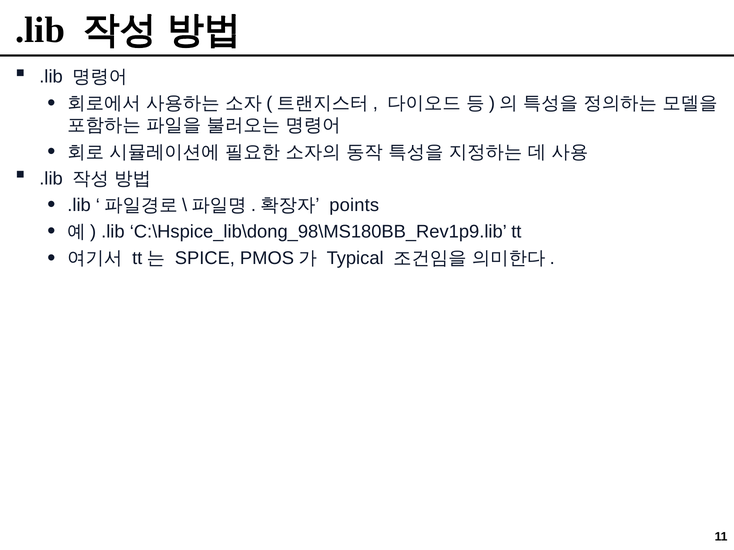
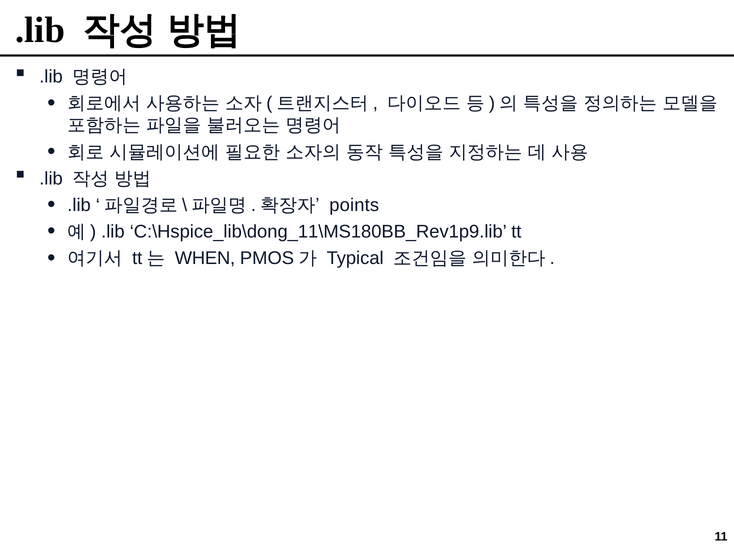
C:\Hspice_lib\dong_98\MS180BB_Rev1p9.lib: C:\Hspice_lib\dong_98\MS180BB_Rev1p9.lib -> C:\Hspice_lib\dong_11\MS180BB_Rev1p9.lib
SPICE: SPICE -> WHEN
